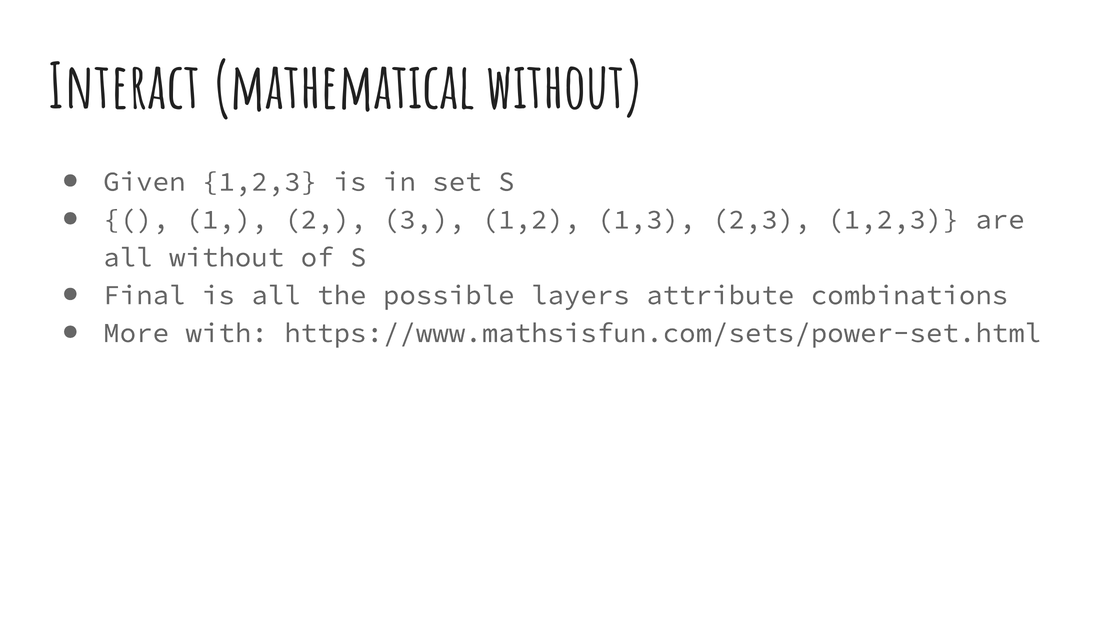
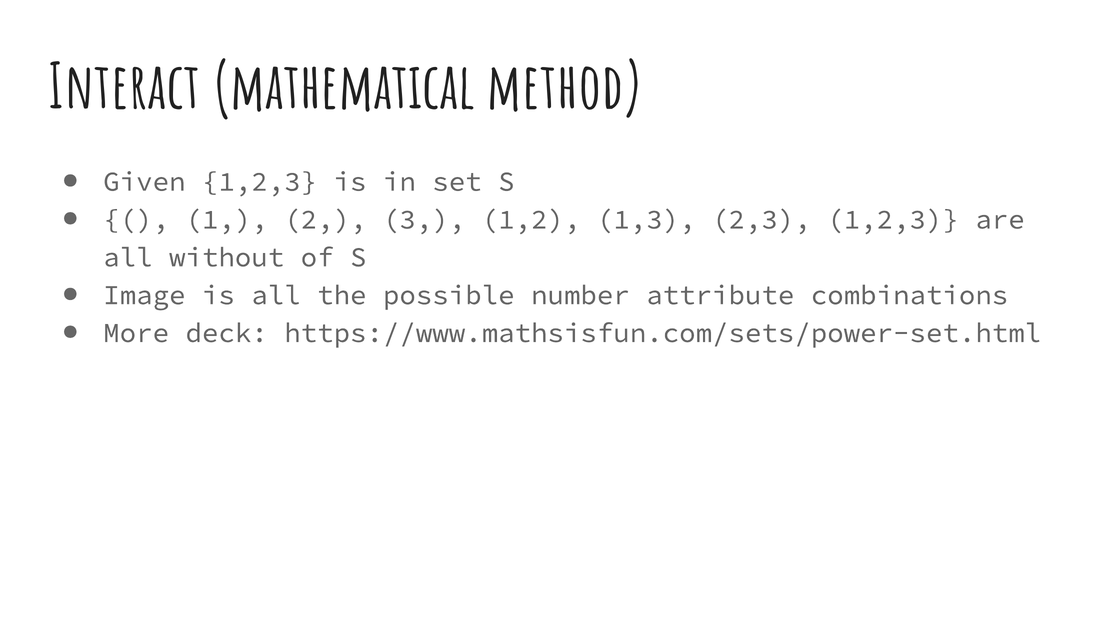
mathematical without: without -> method
Final: Final -> Image
layers: layers -> number
with: with -> deck
